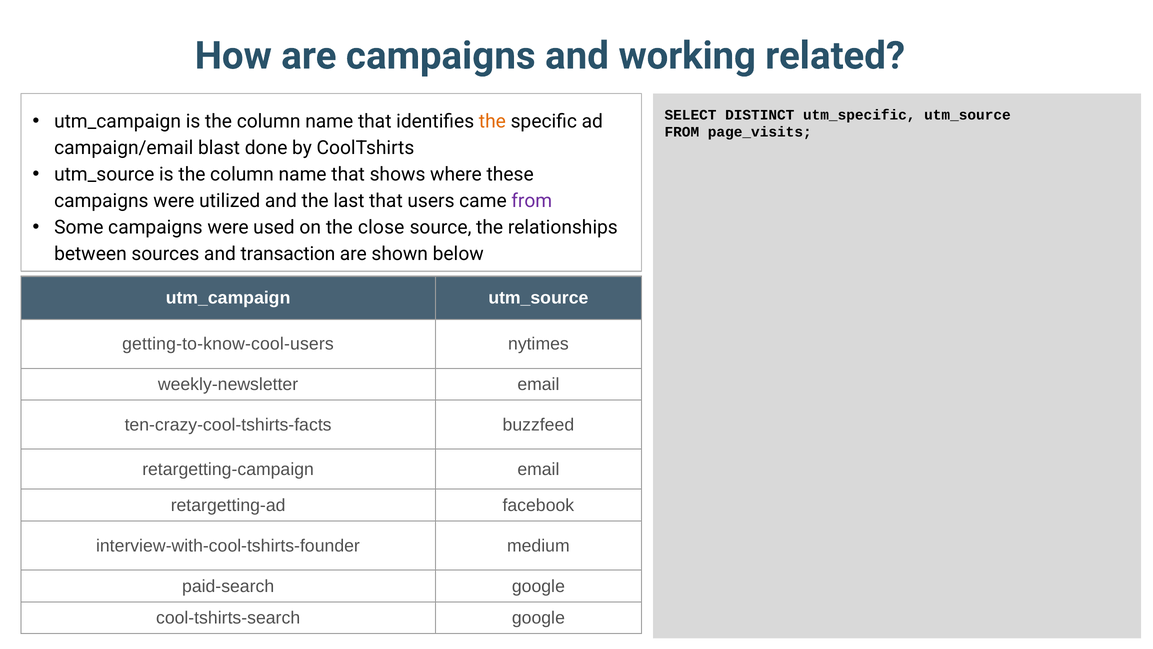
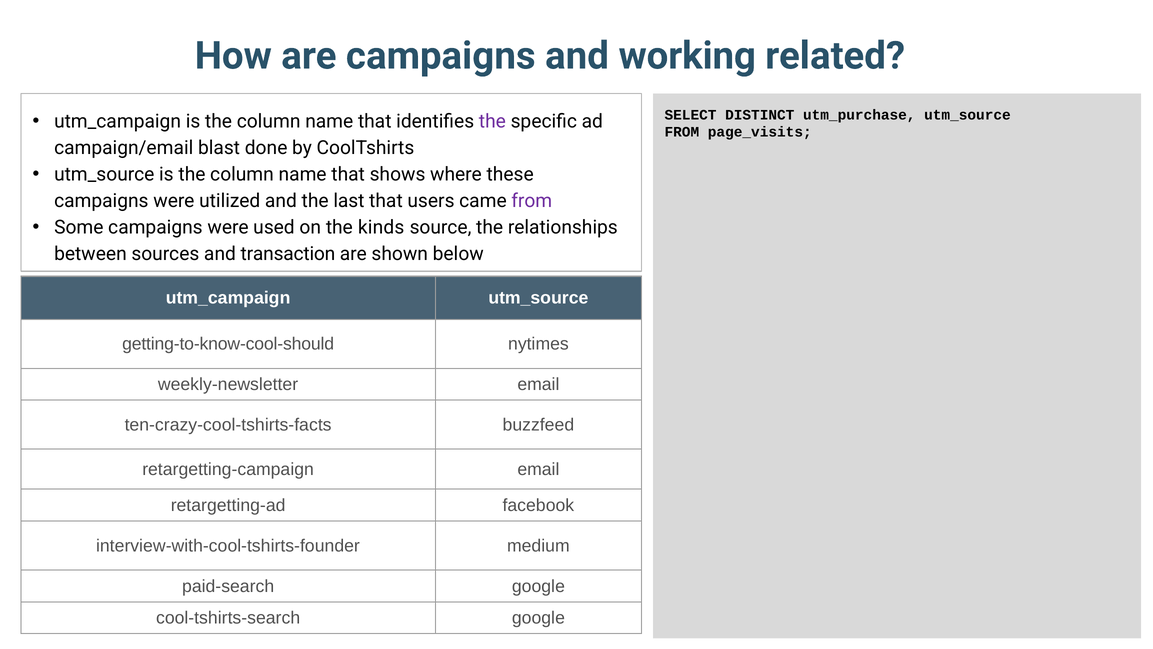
utm_specific: utm_specific -> utm_purchase
the at (492, 121) colour: orange -> purple
close: close -> kinds
getting-to-know-cool-users: getting-to-know-cool-users -> getting-to-know-cool-should
